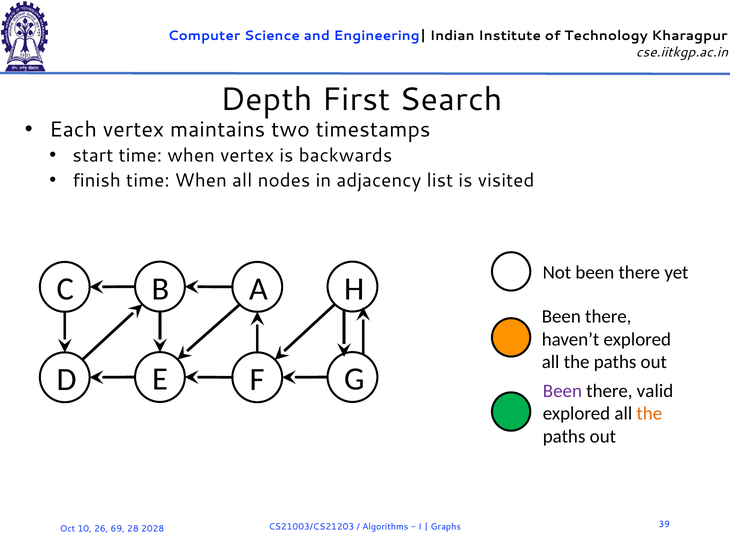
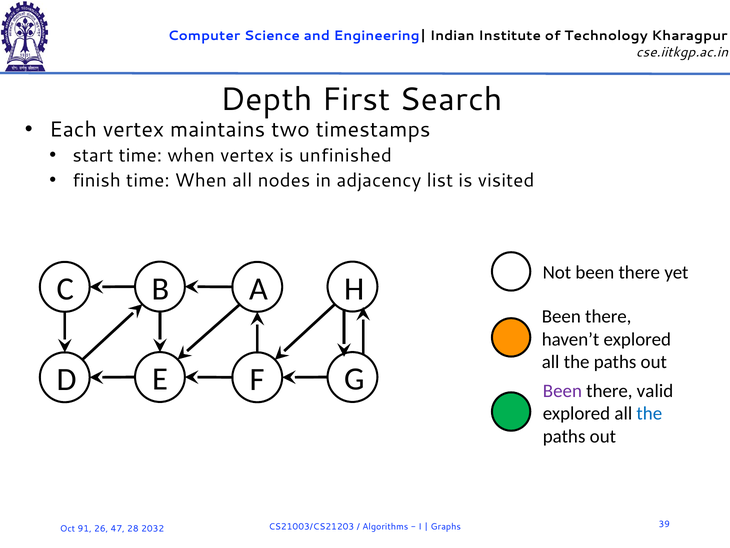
backwards: backwards -> unfinished
the at (649, 413) colour: orange -> blue
10: 10 -> 91
69: 69 -> 47
2028: 2028 -> 2032
